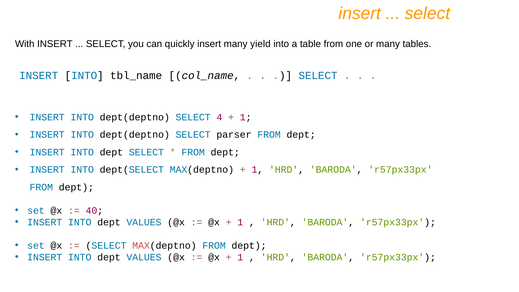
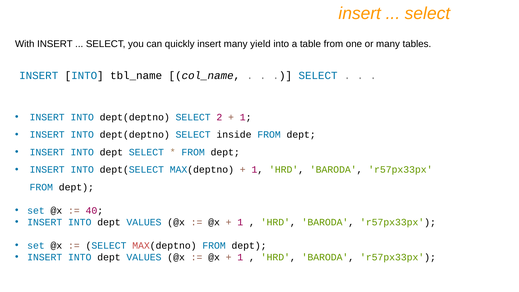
4: 4 -> 2
parser: parser -> inside
